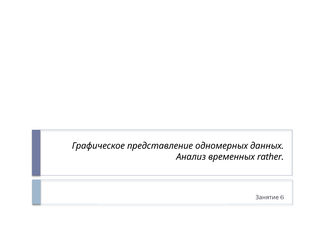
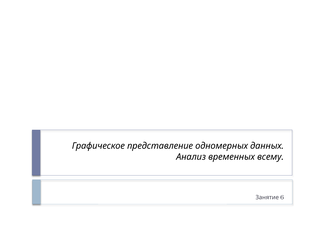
rather: rather -> всему
